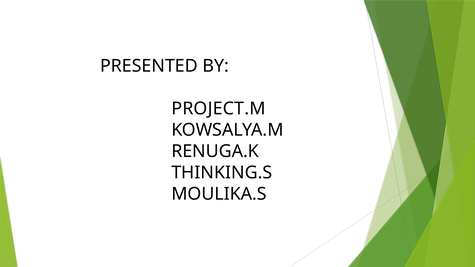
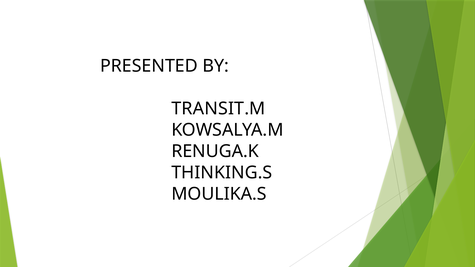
PROJECT.M: PROJECT.M -> TRANSIT.M
